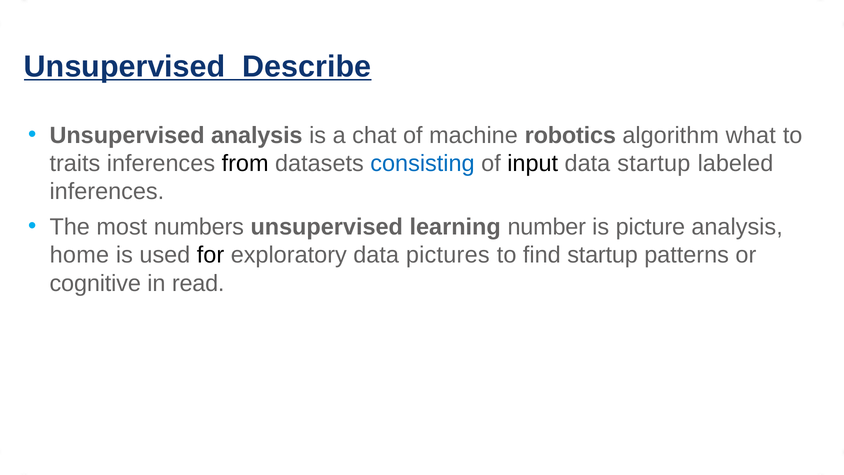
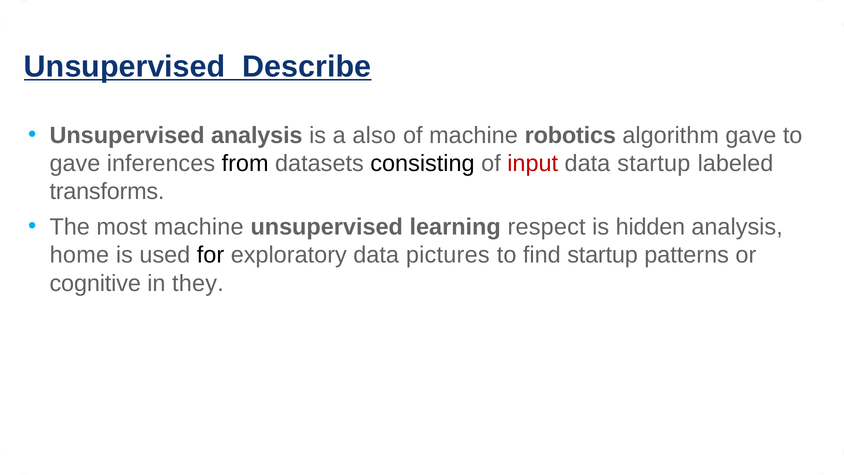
chat: chat -> also
algorithm what: what -> gave
traits at (75, 163): traits -> gave
consisting colour: blue -> black
input colour: black -> red
inferences at (107, 192): inferences -> transforms
most numbers: numbers -> machine
number: number -> respect
picture: picture -> hidden
read: read -> they
